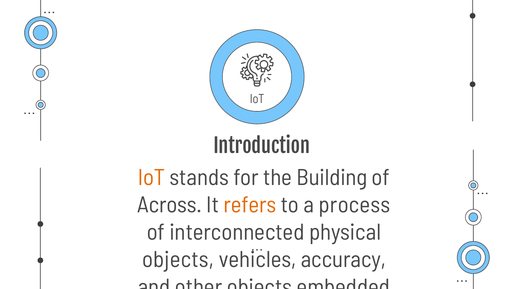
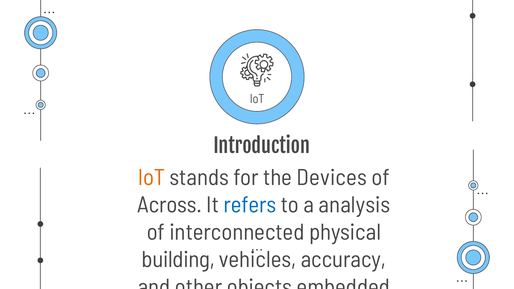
Building: Building -> Devices
refers colour: orange -> blue
a process: process -> analysis
objects at (178, 260): objects -> building
